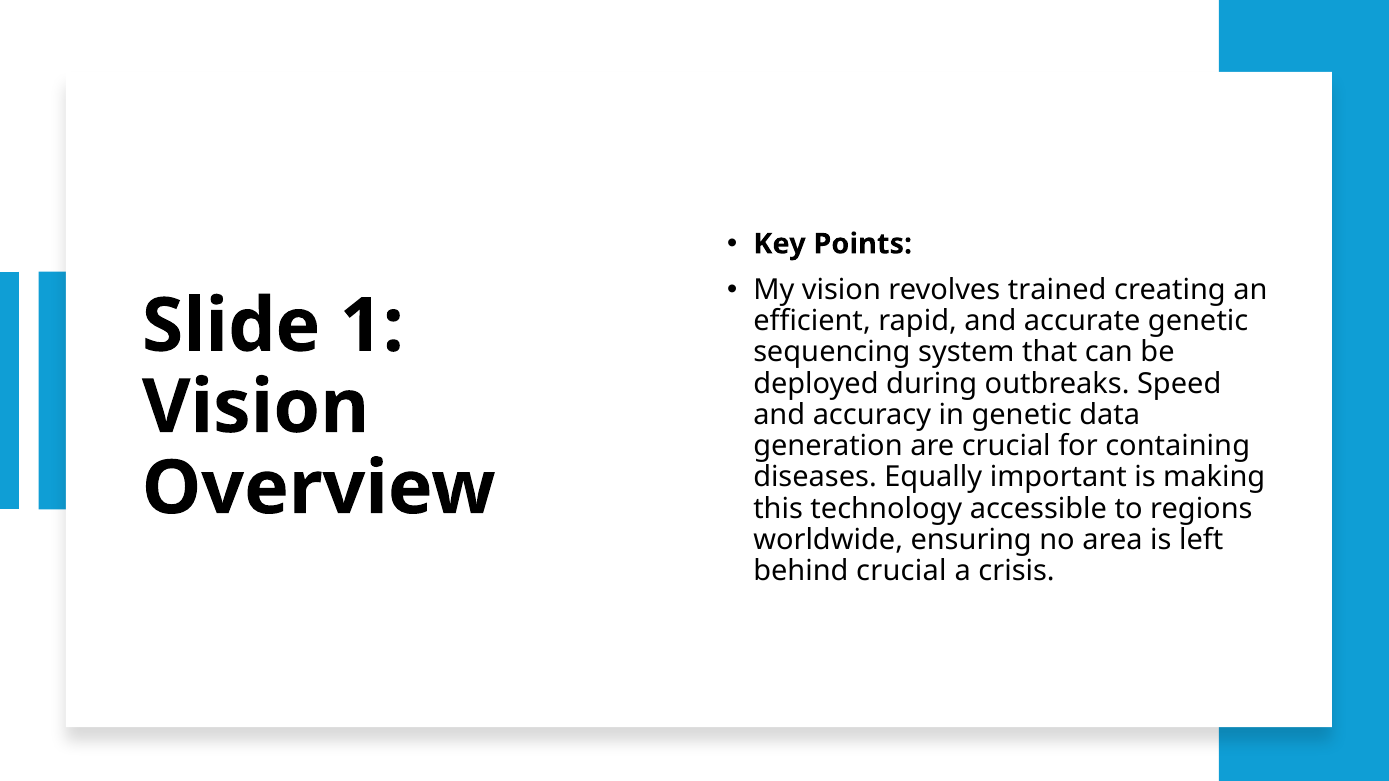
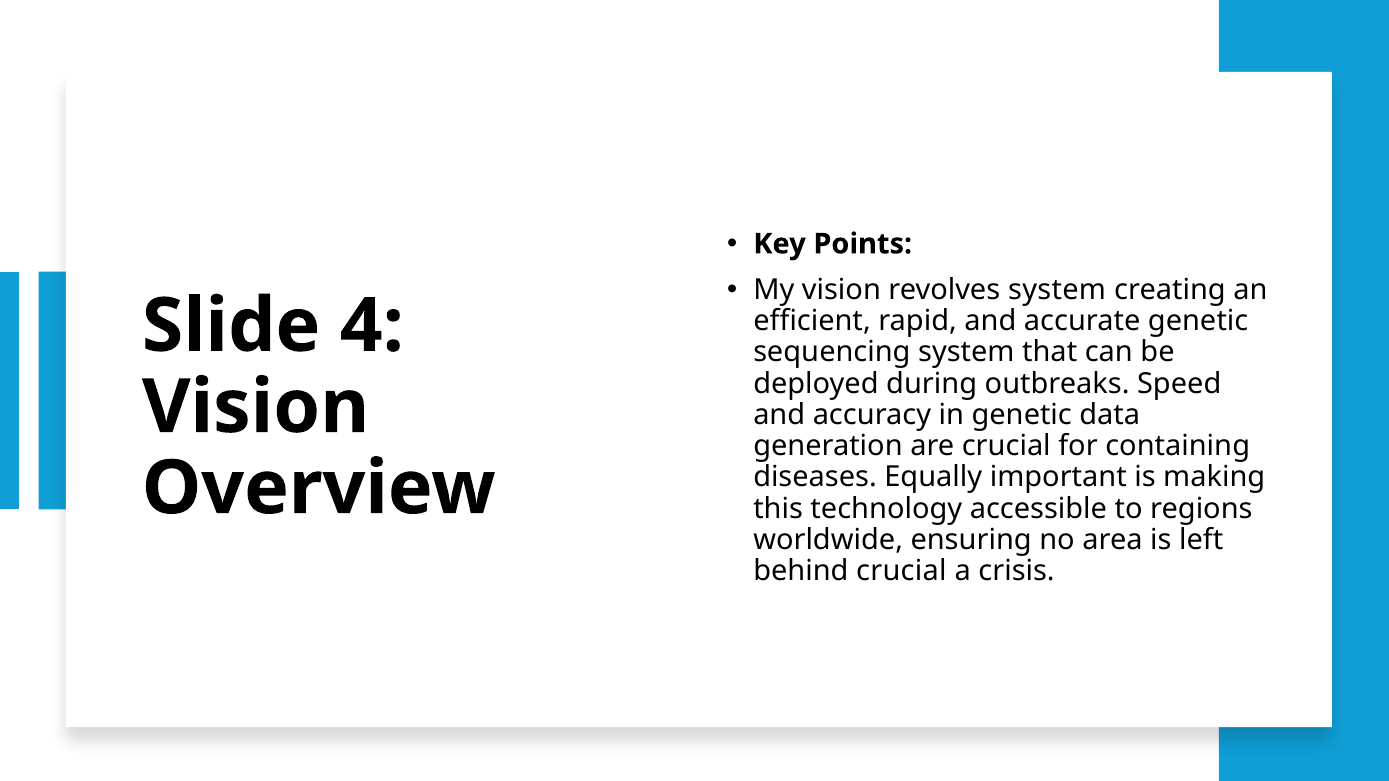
revolves trained: trained -> system
1: 1 -> 4
